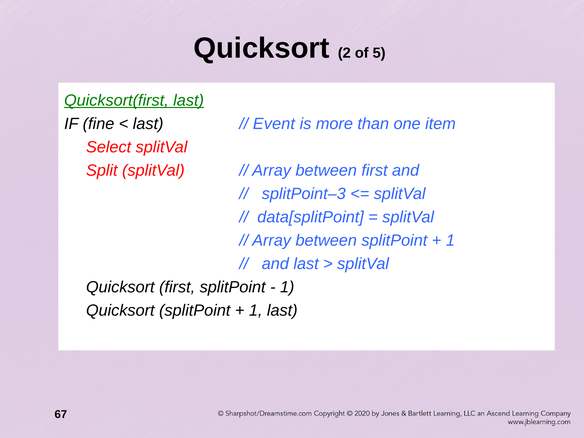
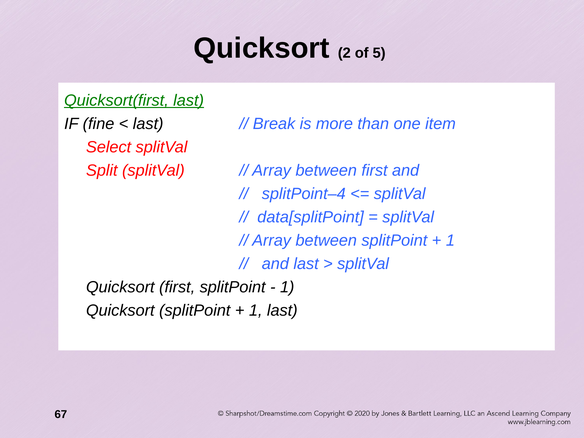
Event: Event -> Break
splitPoint–3: splitPoint–3 -> splitPoint–4
